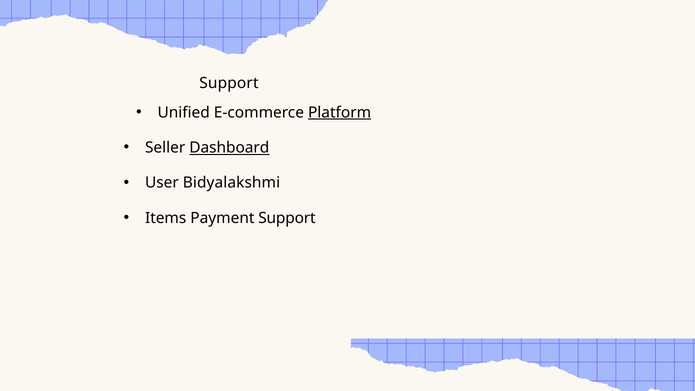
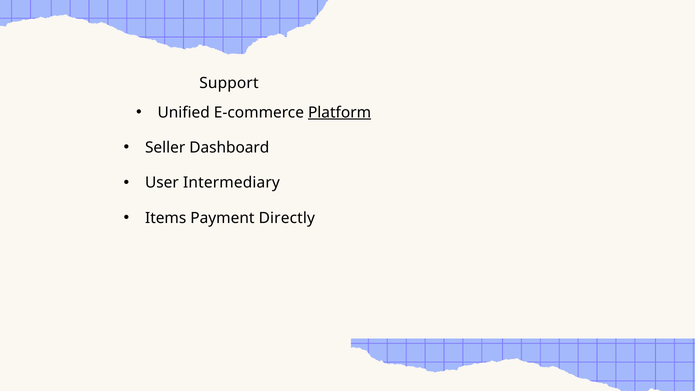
Dashboard underline: present -> none
Bidyalakshmi: Bidyalakshmi -> Intermediary
Payment Support: Support -> Directly
